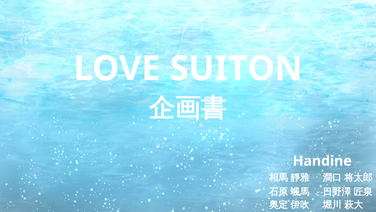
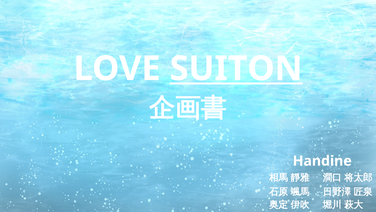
SUITON underline: none -> present
